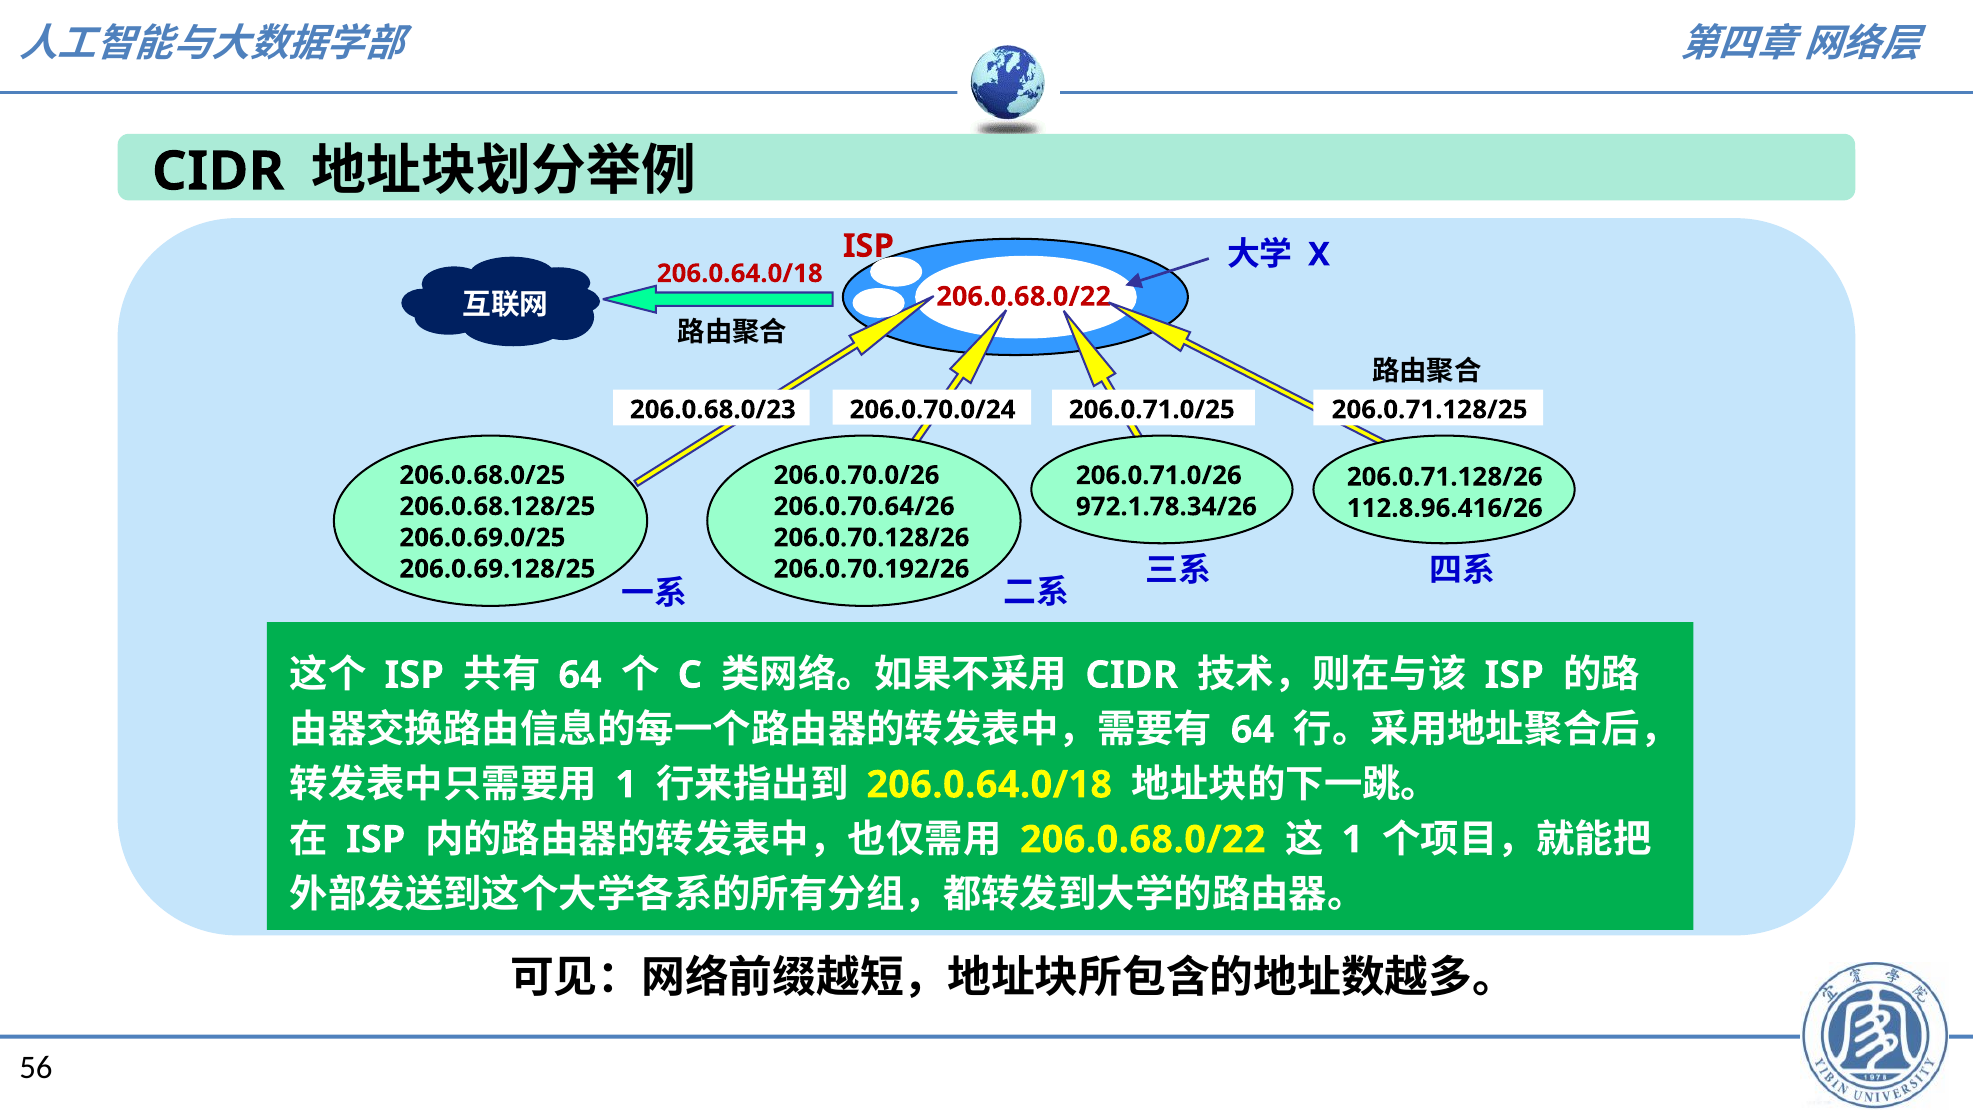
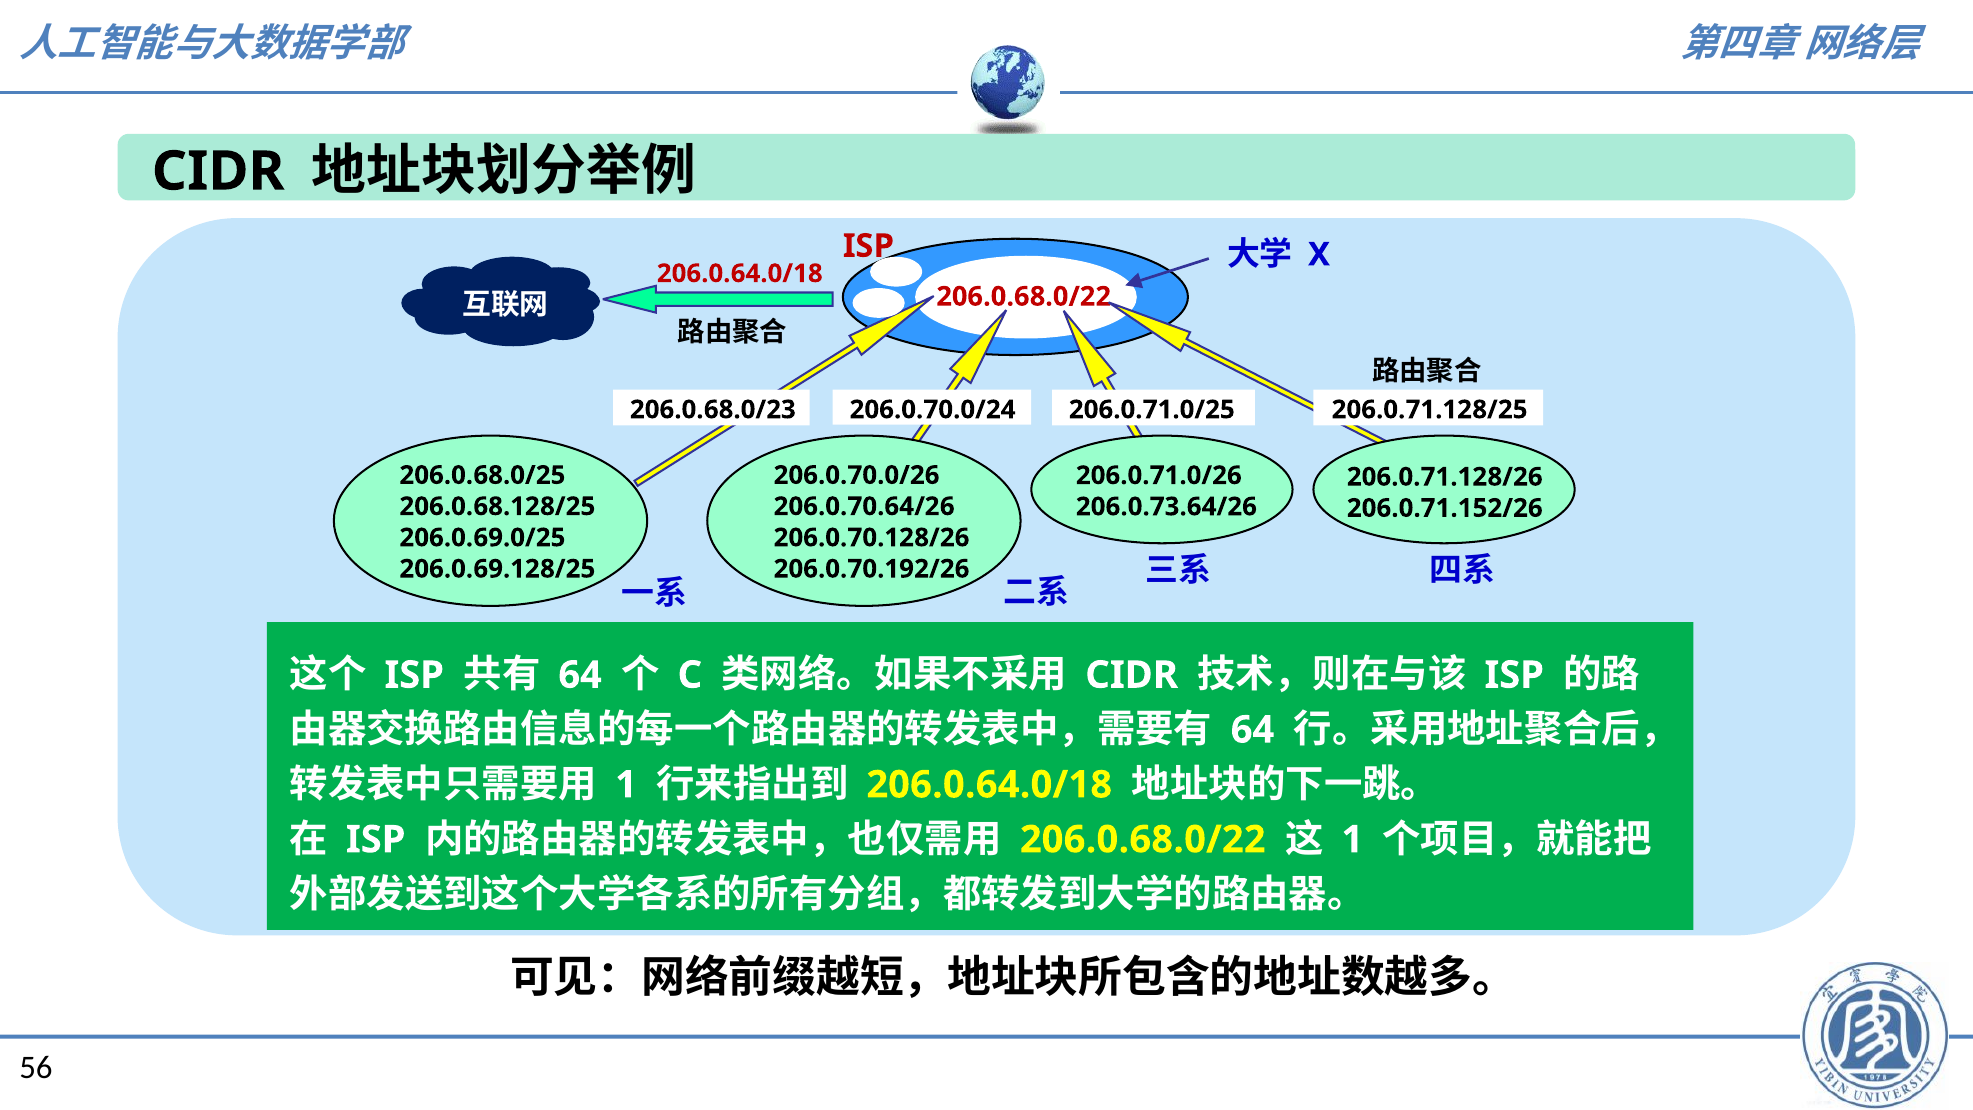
972.1.78.34/26: 972.1.78.34/26 -> 206.0.73.64/26
112.8.96.416/26: 112.8.96.416/26 -> 206.0.71.152/26
